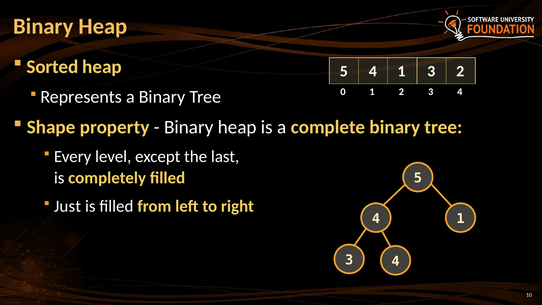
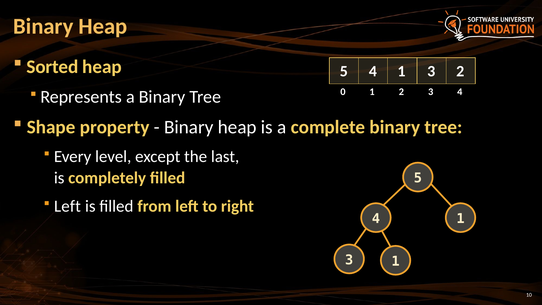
Just at (67, 206): Just -> Left
4 at (396, 261): 4 -> 1
